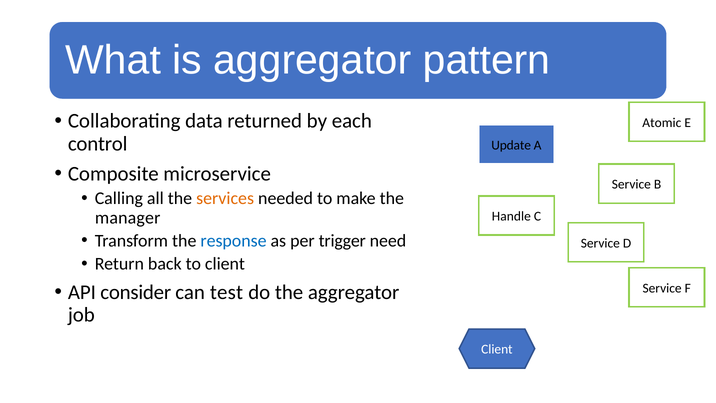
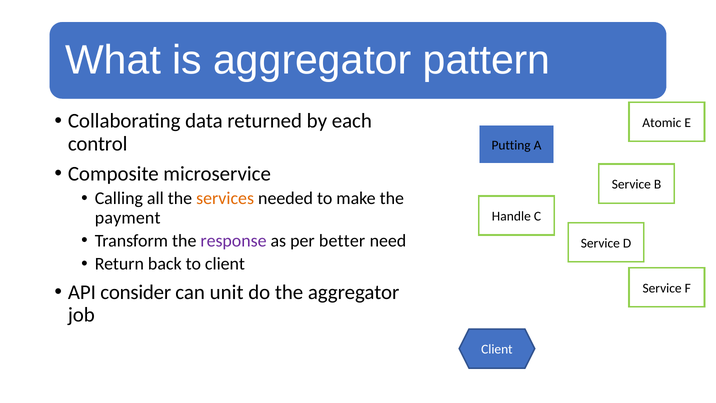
Update: Update -> Putting
manager: manager -> payment
response colour: blue -> purple
trigger: trigger -> better
test: test -> unit
